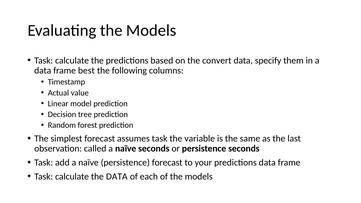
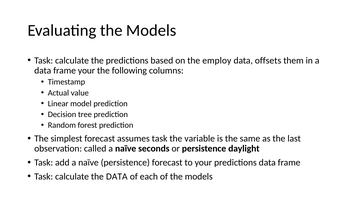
convert: convert -> employ
specify: specify -> offsets
frame best: best -> your
persistence seconds: seconds -> daylight
